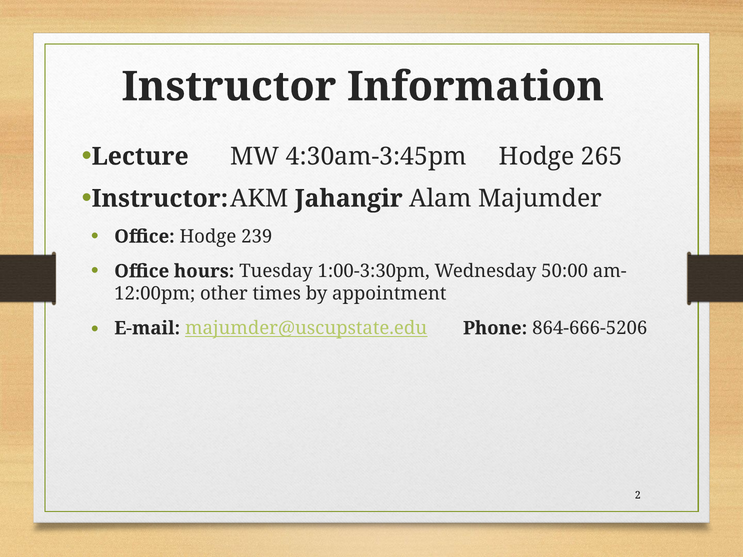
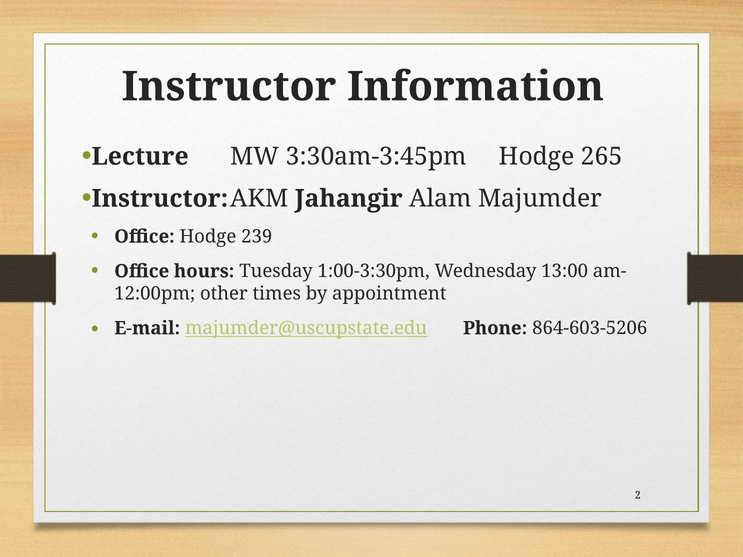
4:30am-3:45pm: 4:30am-3:45pm -> 3:30am-3:45pm
50:00: 50:00 -> 13:00
864-666-5206: 864-666-5206 -> 864-603-5206
